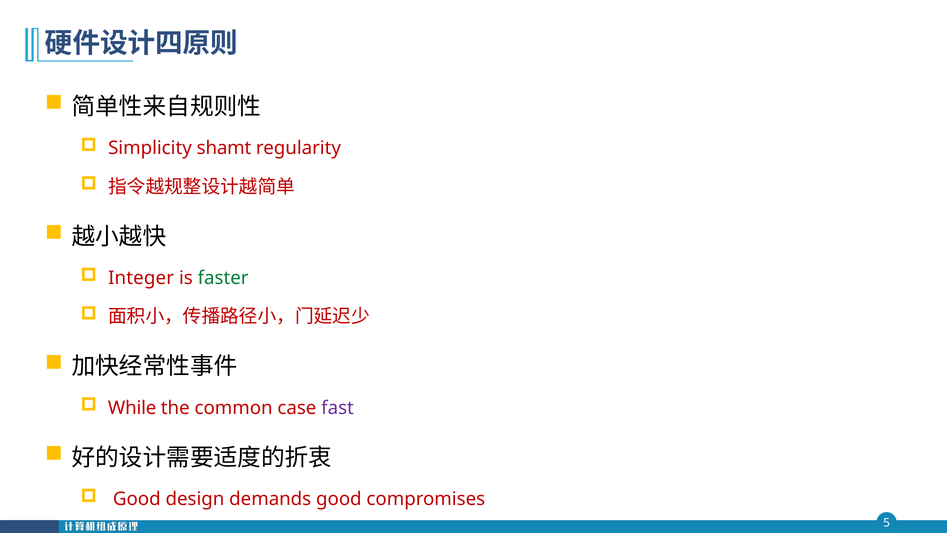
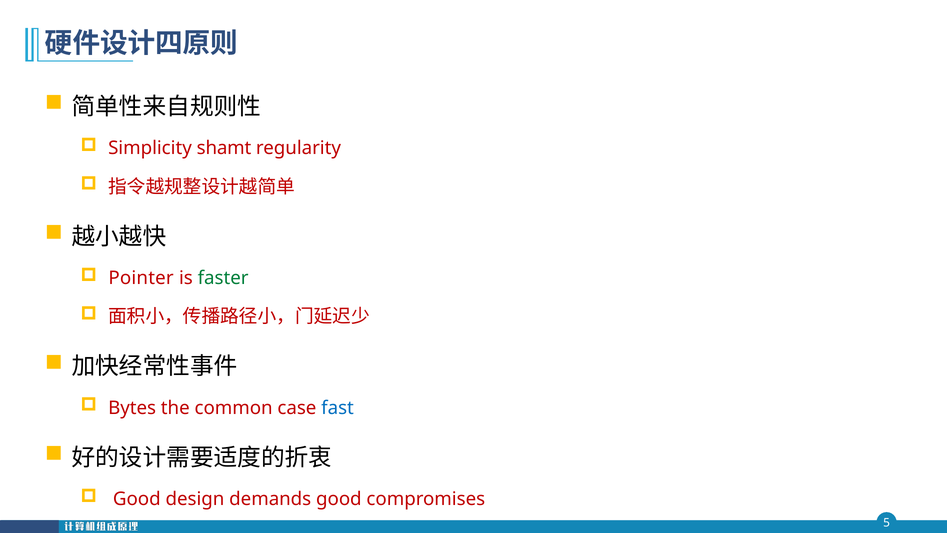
Integer: Integer -> Pointer
While: While -> Bytes
fast colour: purple -> blue
